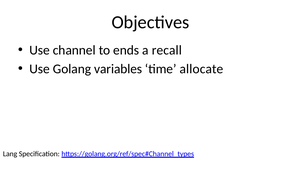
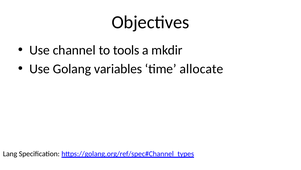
ends: ends -> tools
recall: recall -> mkdir
